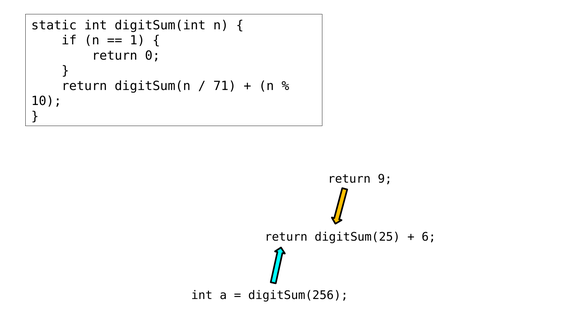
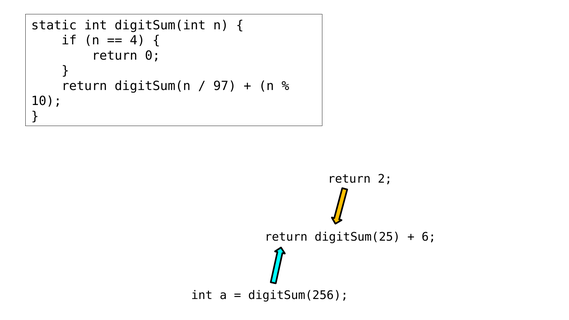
1: 1 -> 4
71: 71 -> 97
9: 9 -> 2
